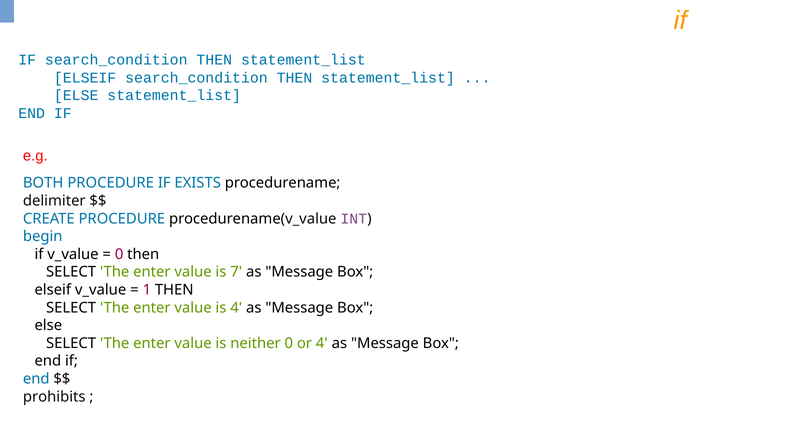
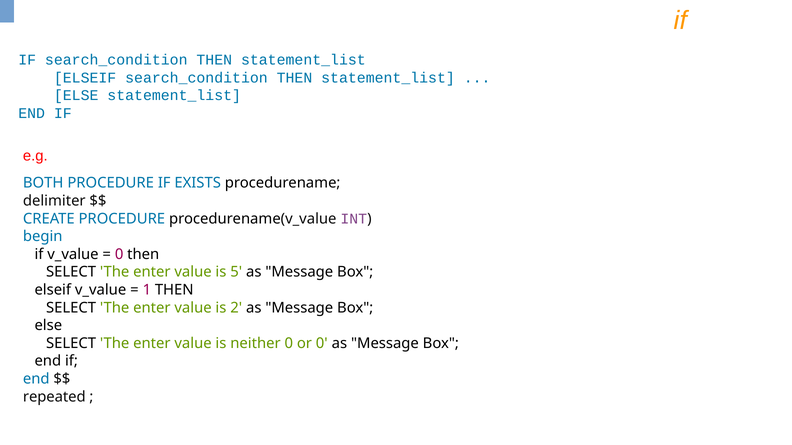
7: 7 -> 5
is 4: 4 -> 2
or 4: 4 -> 0
prohibits: prohibits -> repeated
